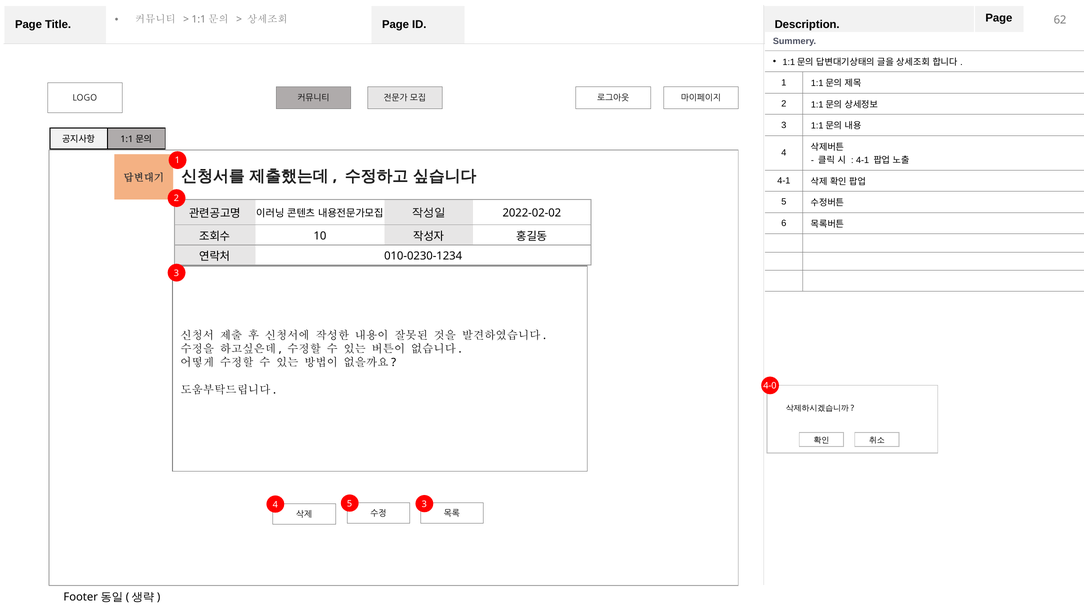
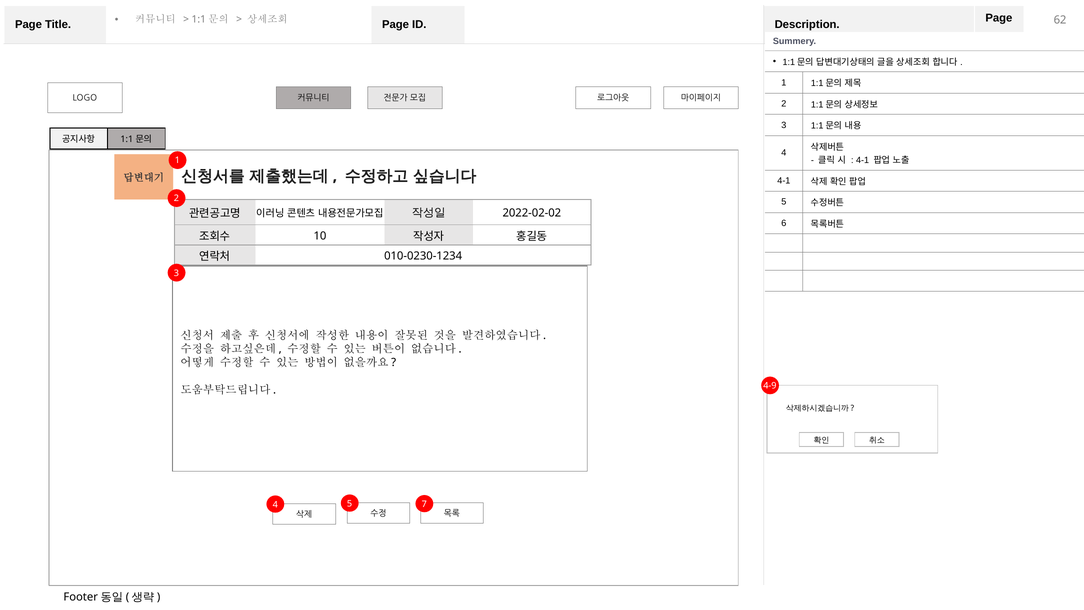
4-0: 4-0 -> 4-9
5 3: 3 -> 7
